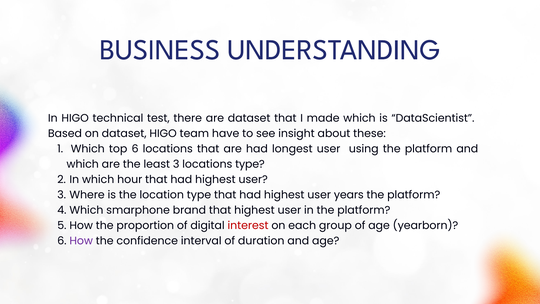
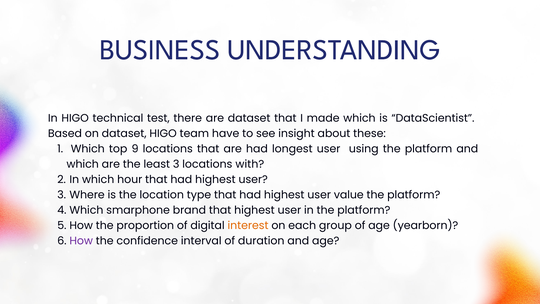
top 6: 6 -> 9
locations type: type -> with
years: years -> value
interest colour: red -> orange
